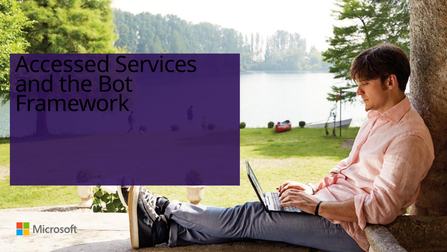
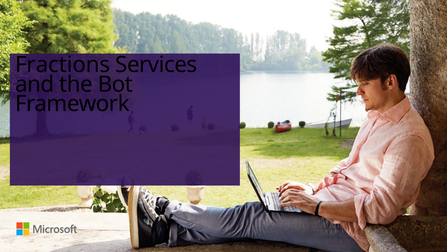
Accessed: Accessed -> Fractions
